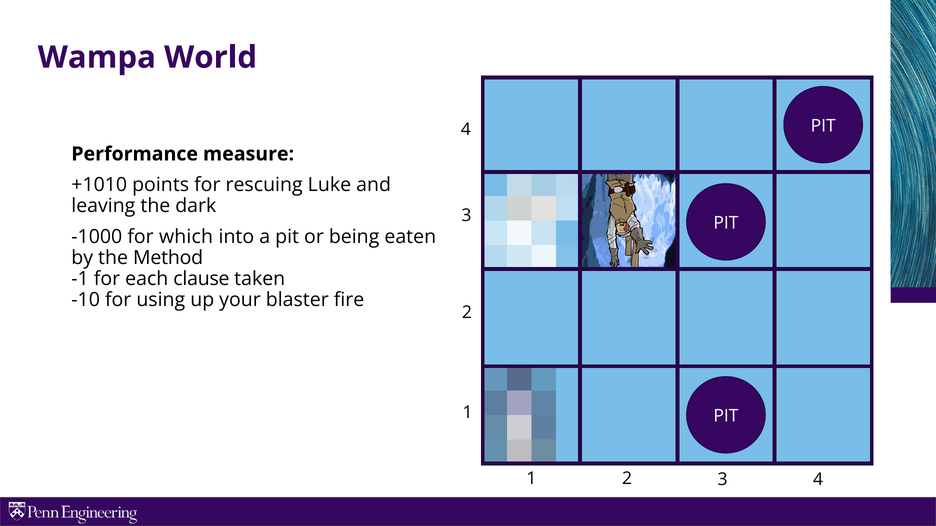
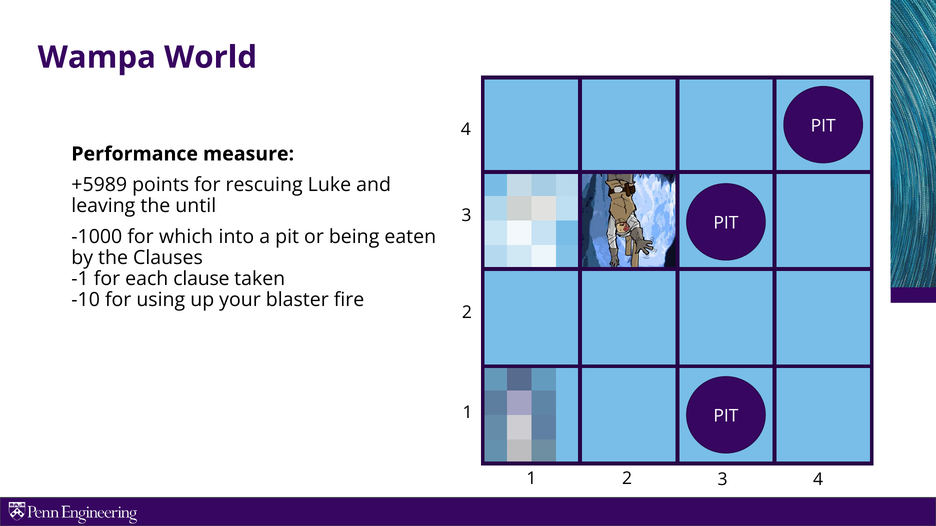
+1010: +1010 -> +5989
dark: dark -> until
Method: Method -> Clauses
